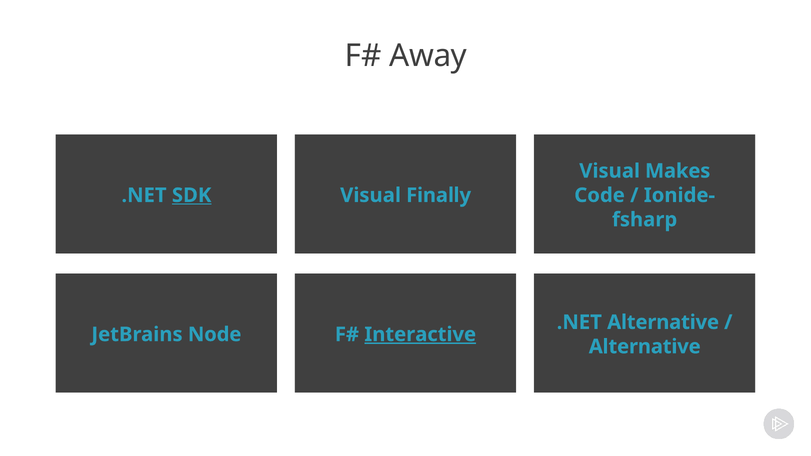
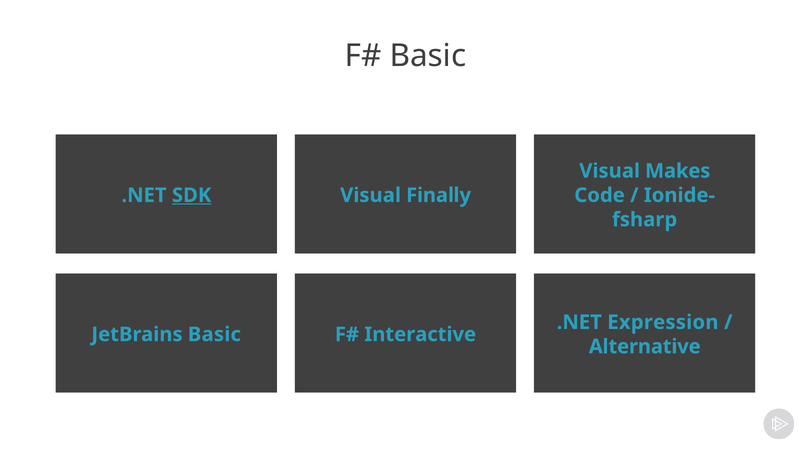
Away at (428, 56): Away -> Basic
.NET Alternative: Alternative -> Expression
JetBrains Node: Node -> Basic
Interactive underline: present -> none
